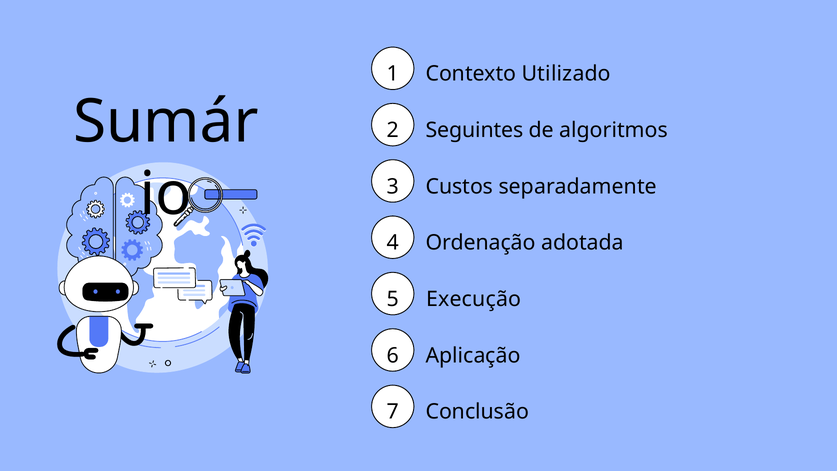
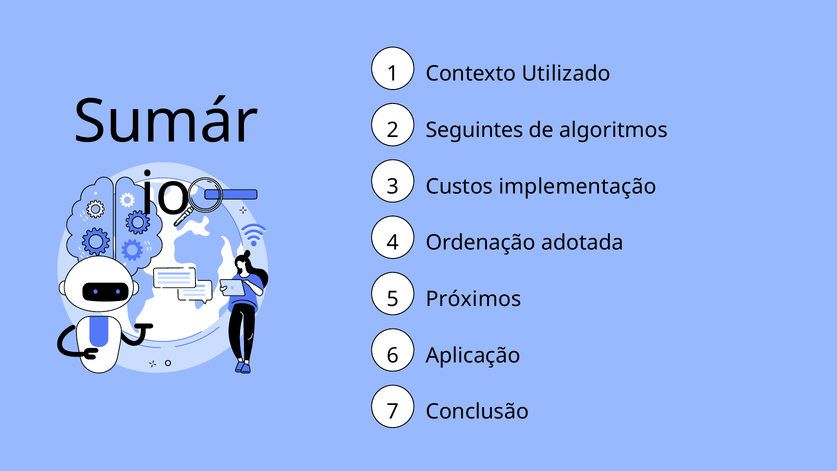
separadamente: separadamente -> implementação
Execução: Execução -> Próximos
